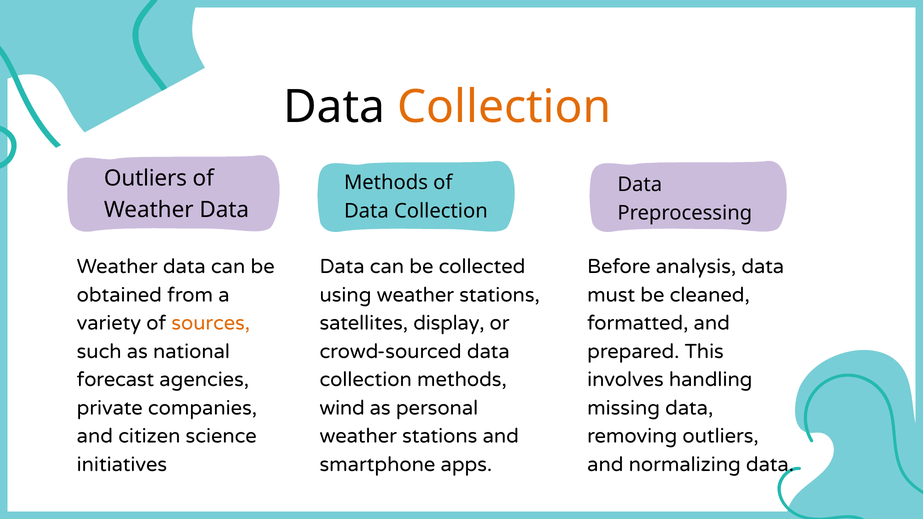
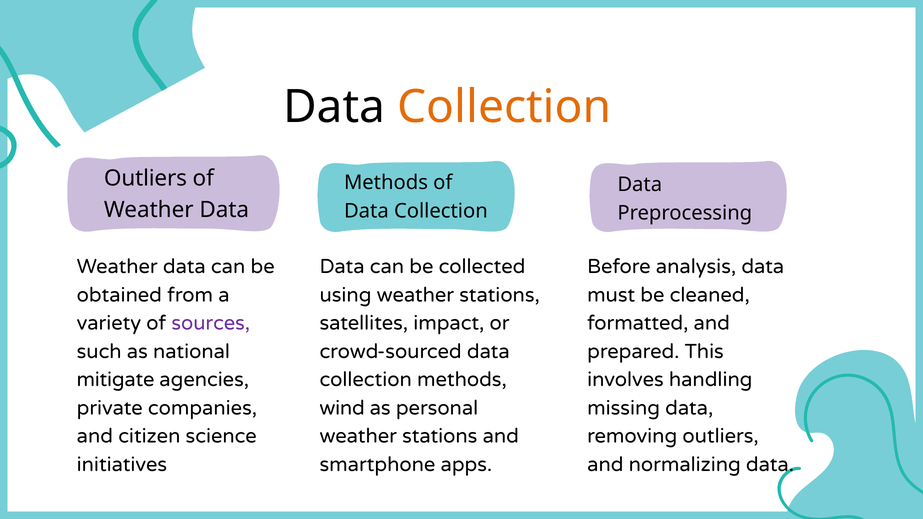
display: display -> impact
sources colour: orange -> purple
forecast: forecast -> mitigate
